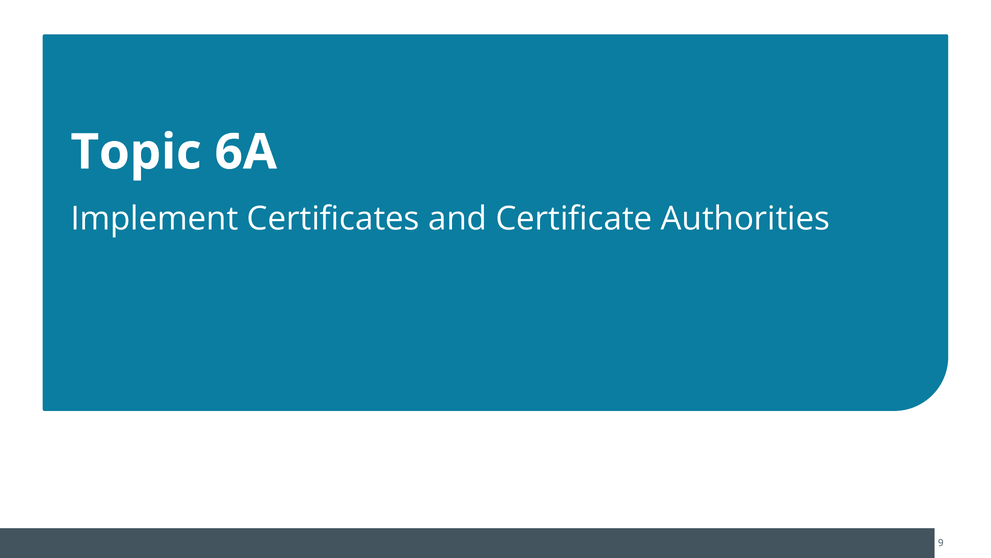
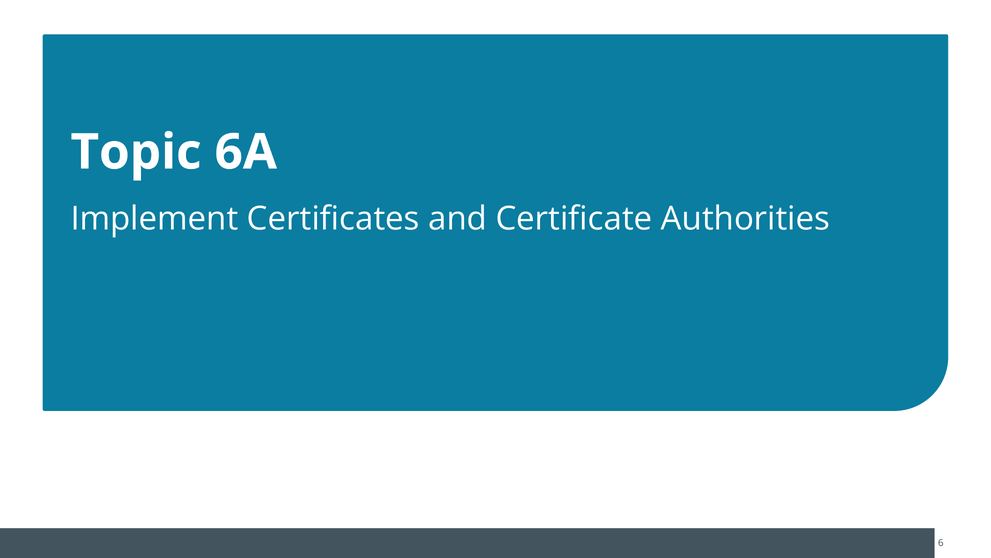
9 at (941, 543): 9 -> 6
